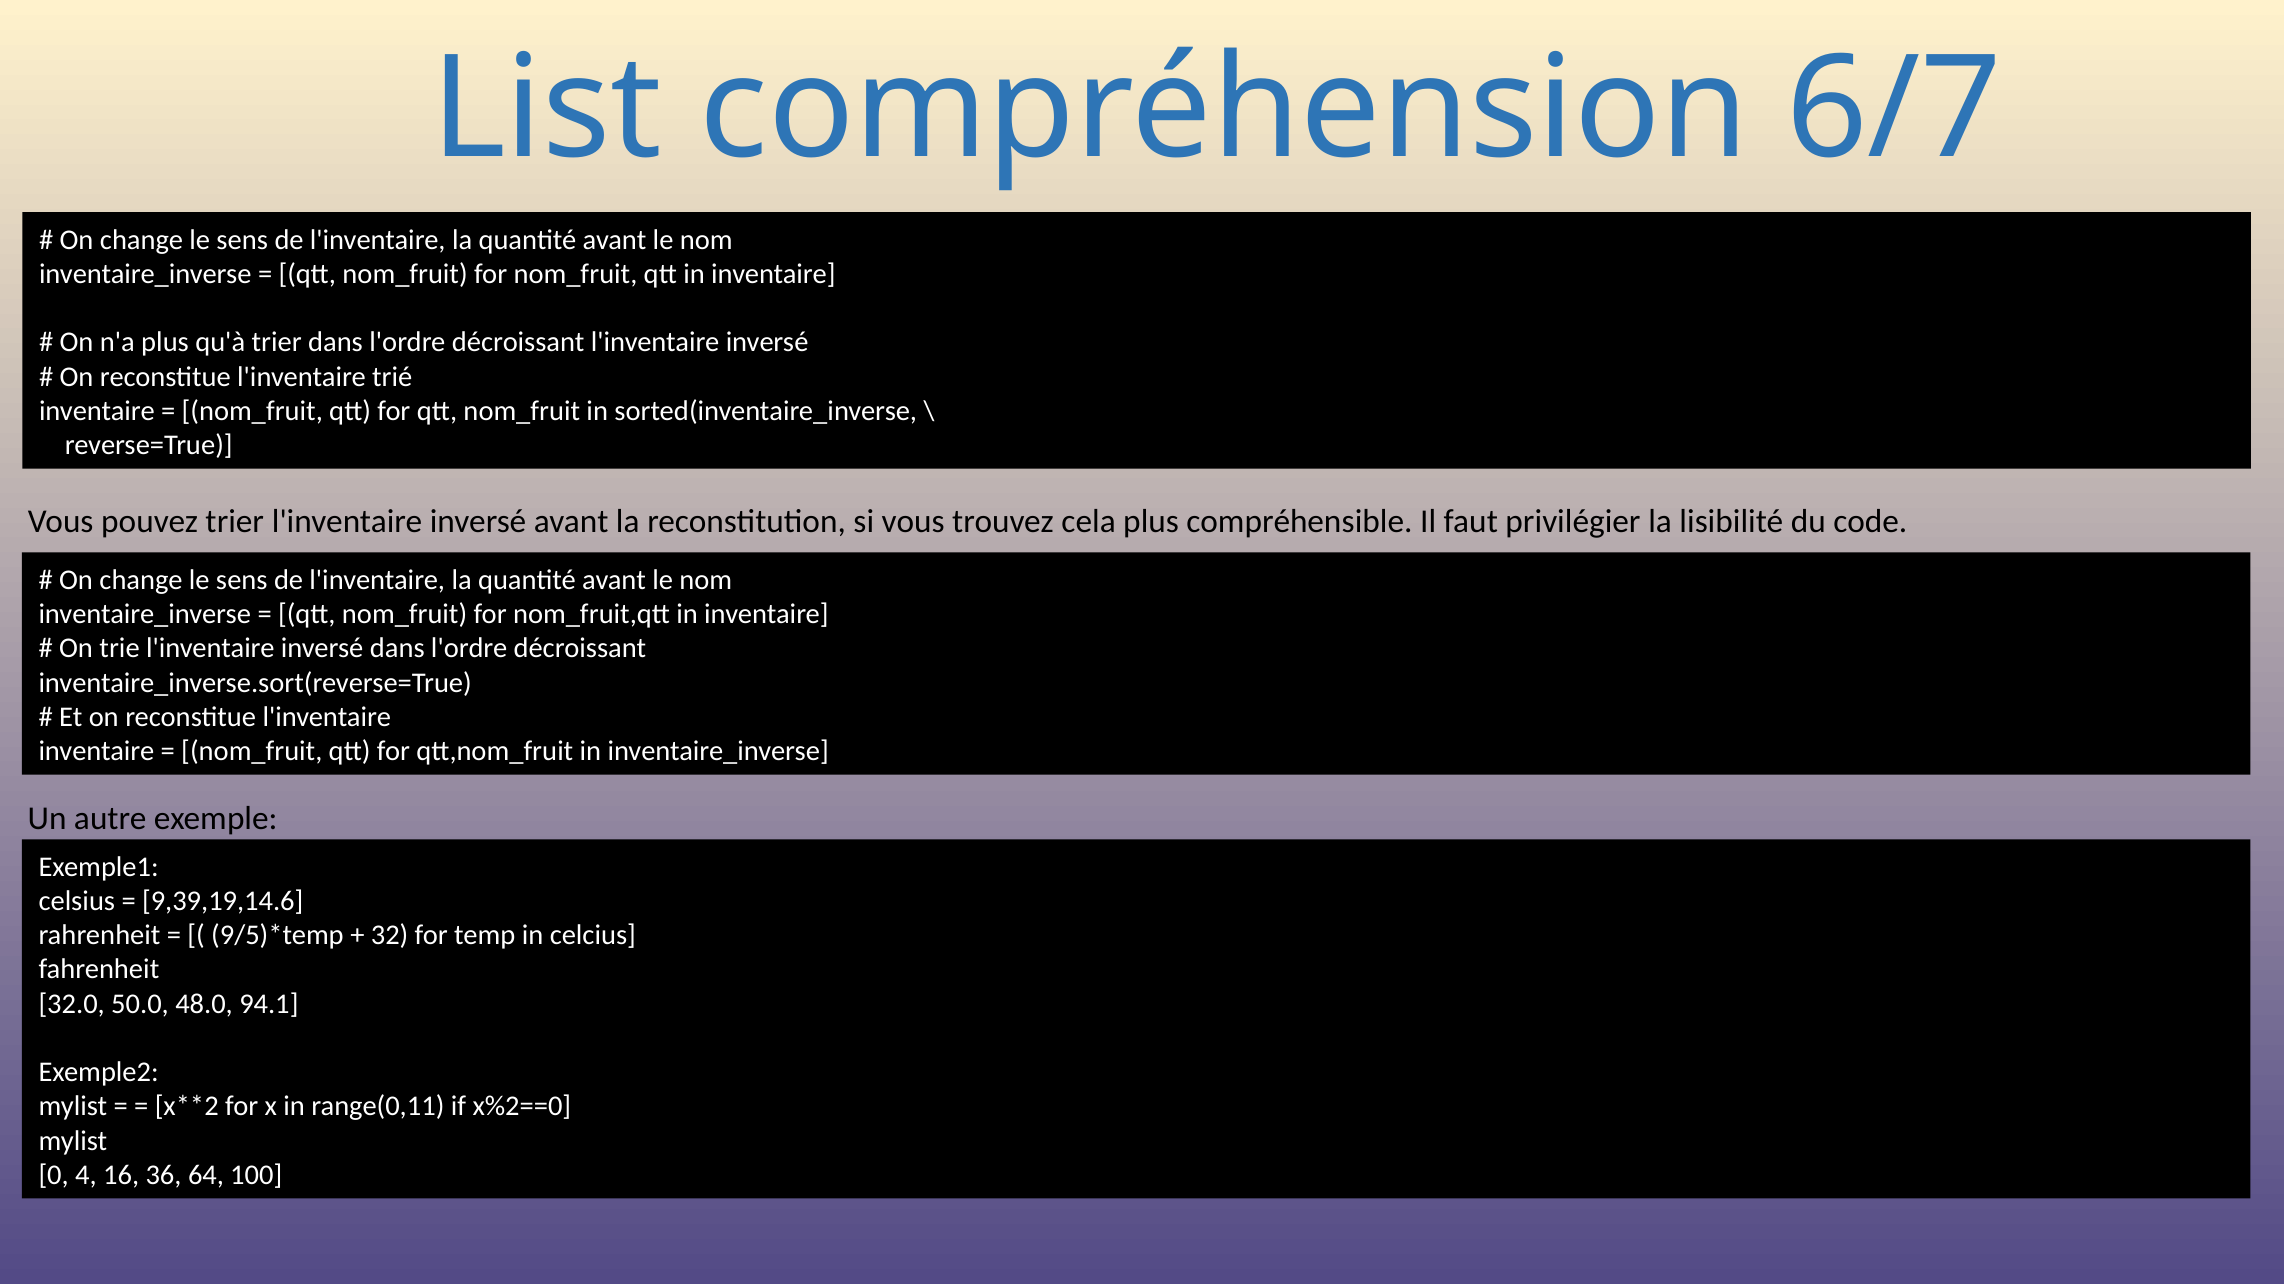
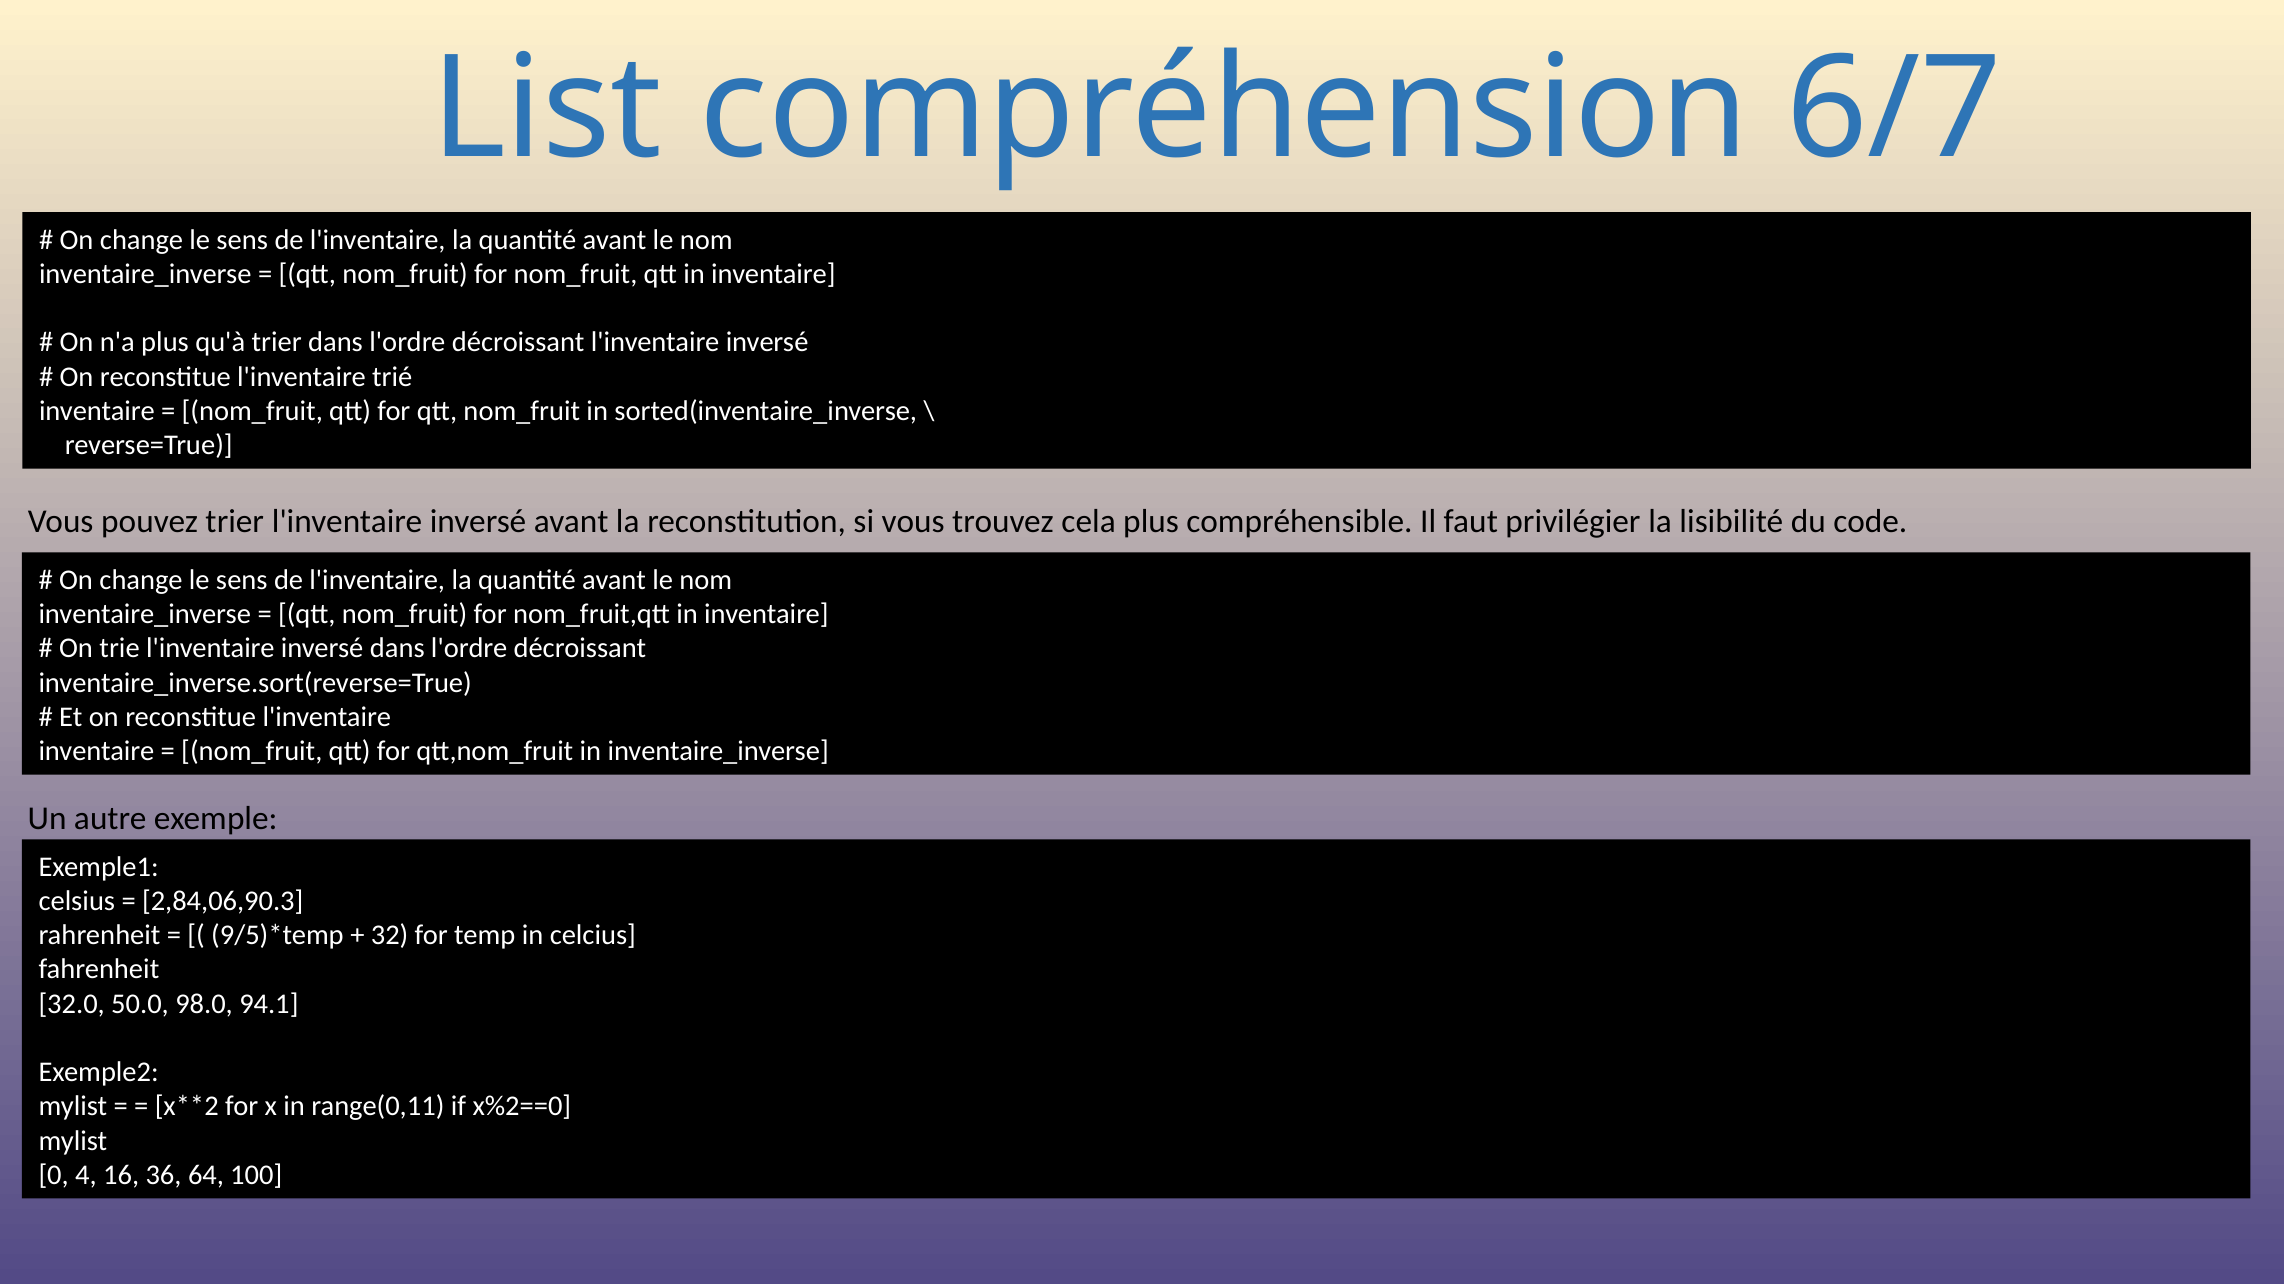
9,39,19,14.6: 9,39,19,14.6 -> 2,84,06,90.3
48.0: 48.0 -> 98.0
